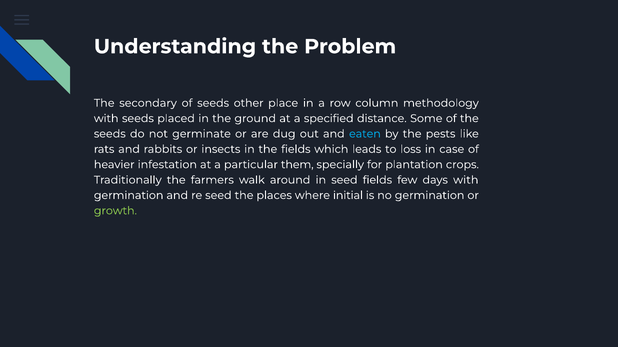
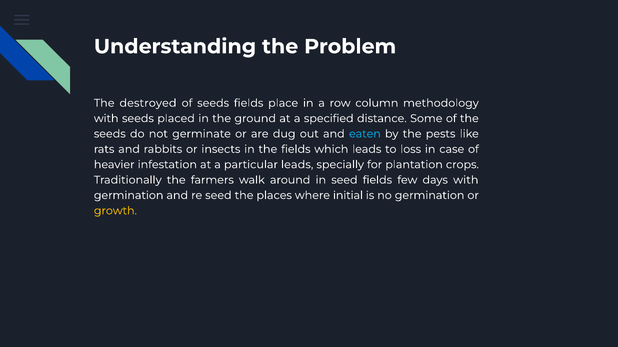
secondary: secondary -> destroyed
seeds other: other -> fields
particular them: them -> leads
growth colour: light green -> yellow
